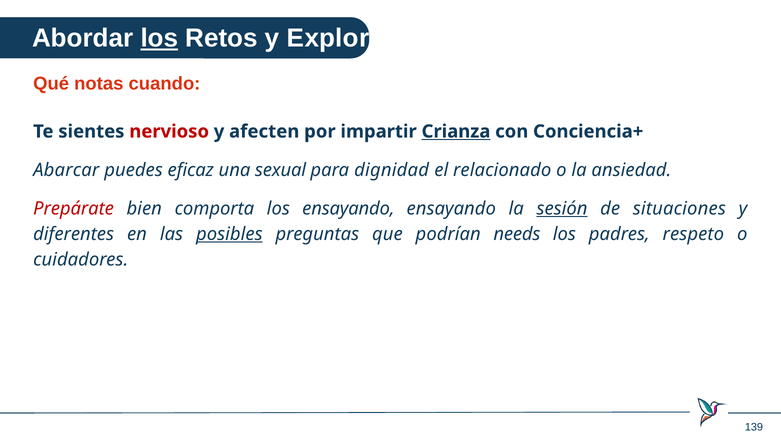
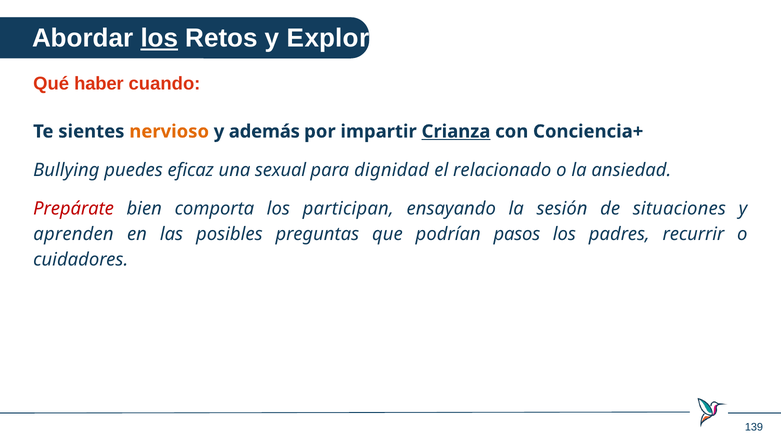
notas: notas -> haber
nervioso colour: red -> orange
afecten: afecten -> además
Abarcar: Abarcar -> Bullying
los ensayando: ensayando -> participan
sesión underline: present -> none
diferentes: diferentes -> aprenden
posibles underline: present -> none
needs: needs -> pasos
respeto: respeto -> recurrir
